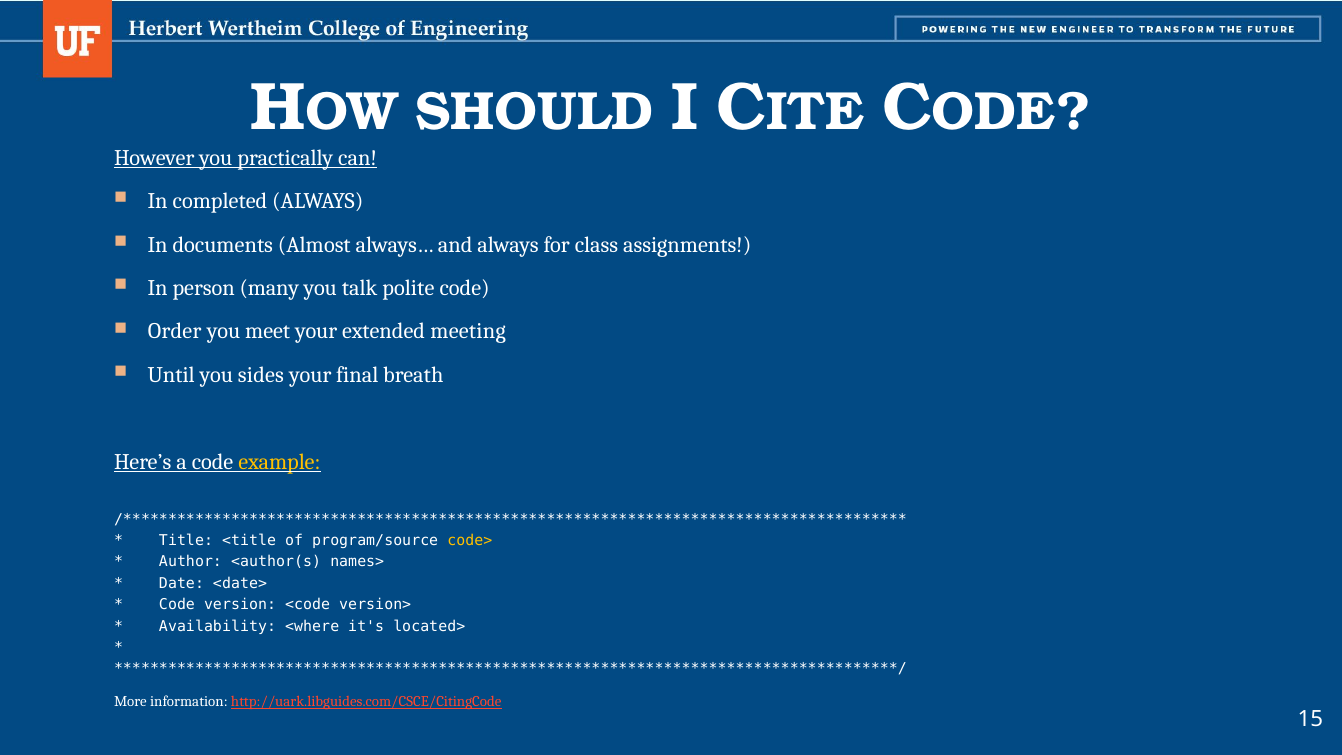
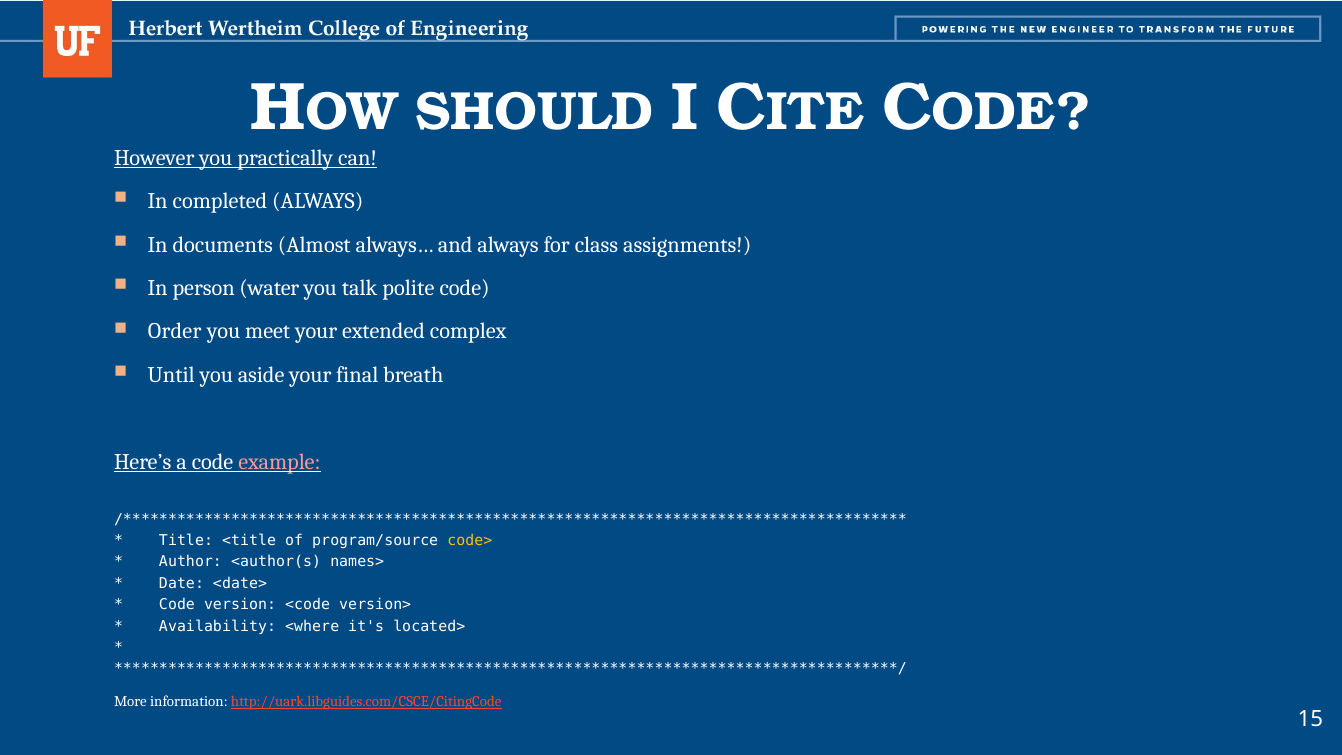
many: many -> water
meeting: meeting -> complex
sides: sides -> aside
example colour: yellow -> pink
